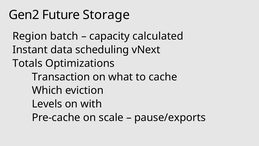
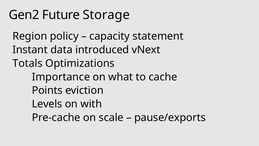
batch: batch -> policy
calculated: calculated -> statement
scheduling: scheduling -> introduced
Transaction: Transaction -> Importance
Which: Which -> Points
